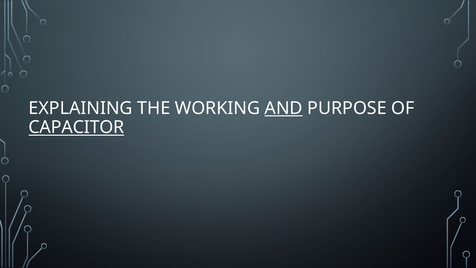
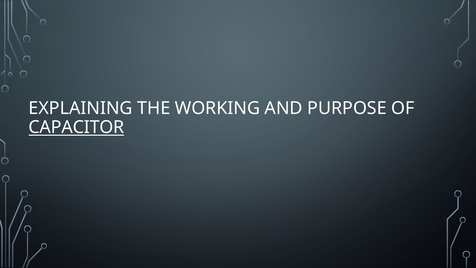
AND underline: present -> none
